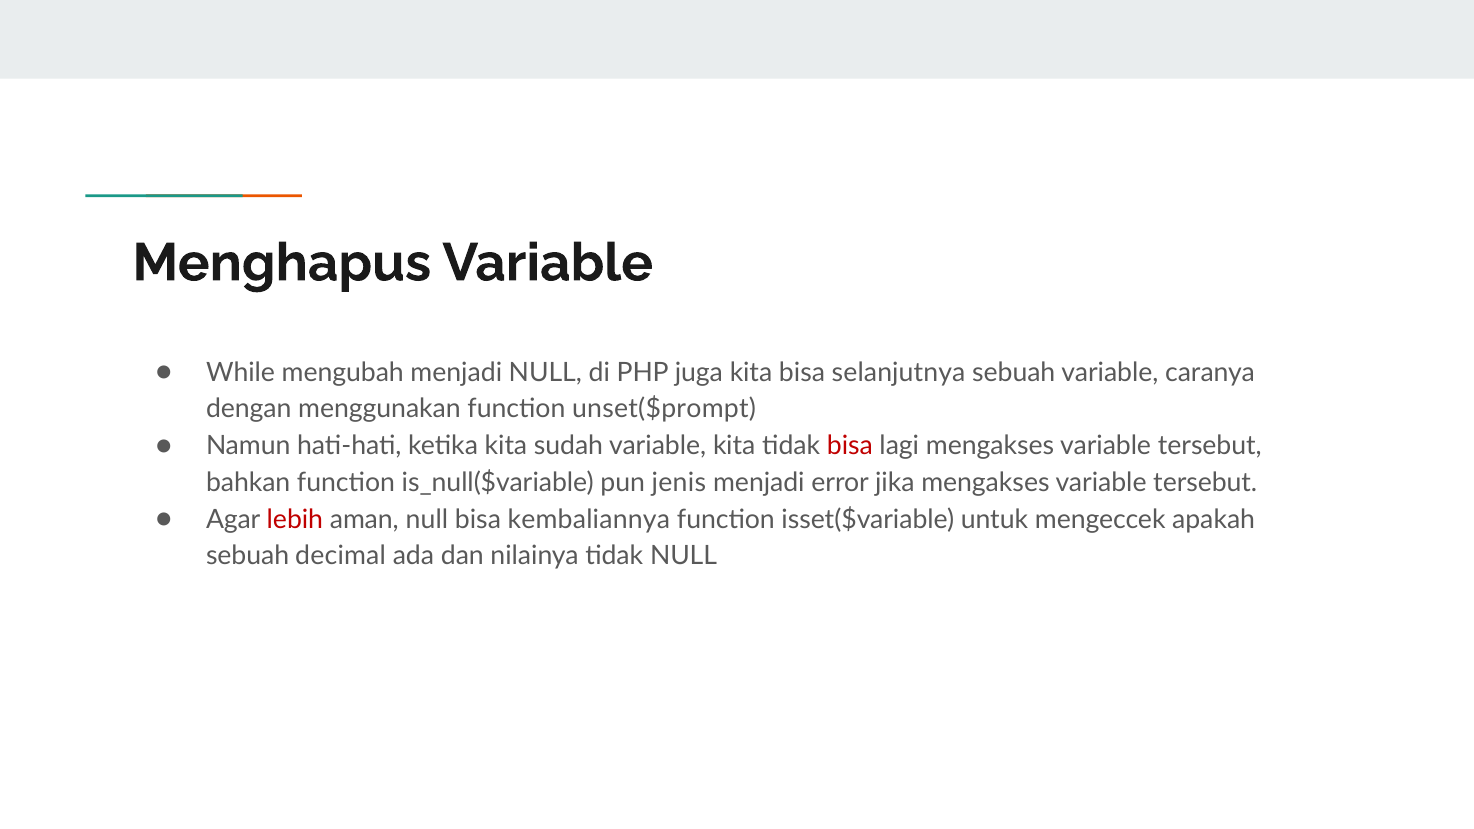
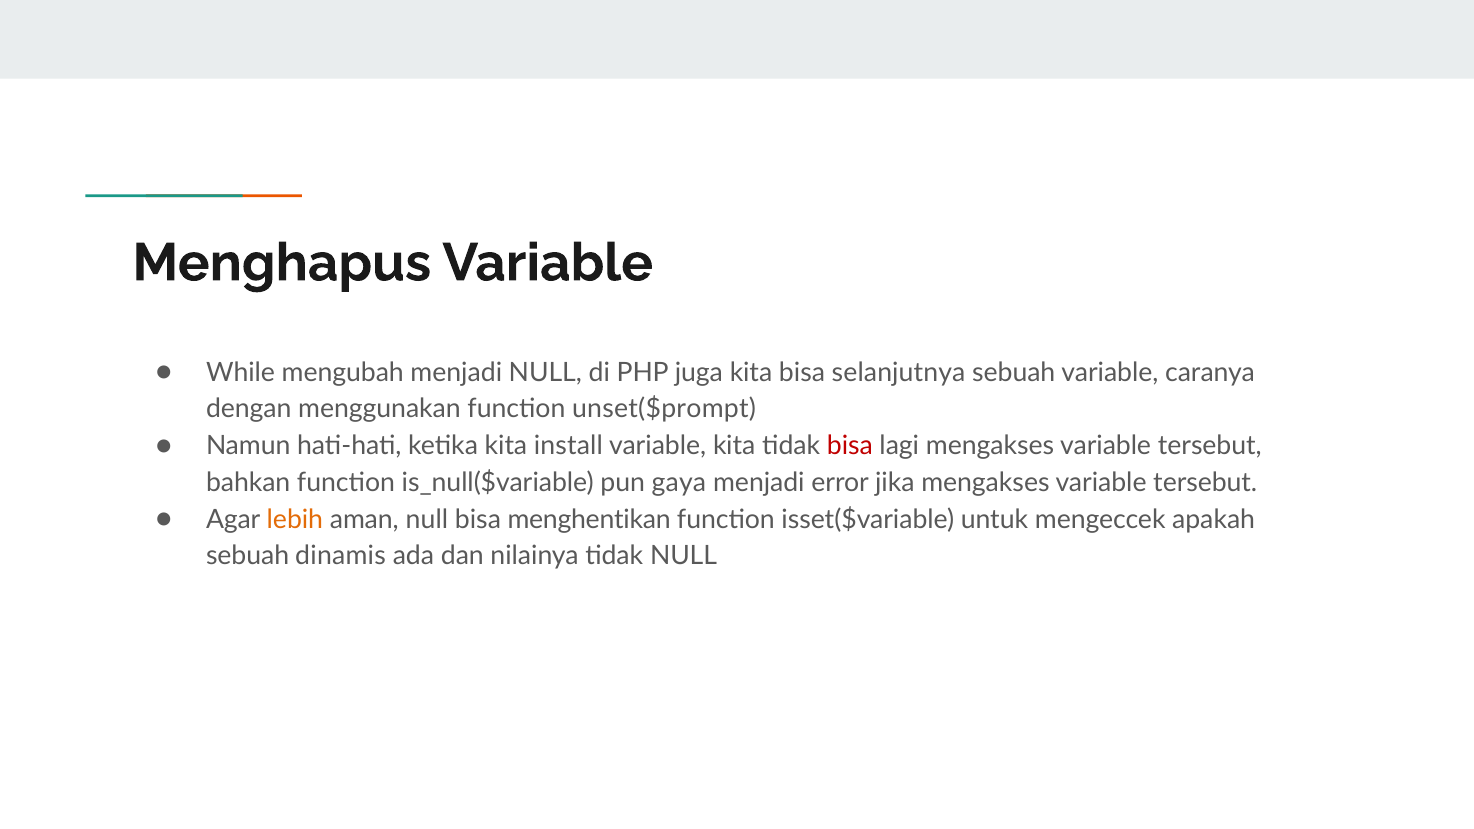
sudah: sudah -> install
jenis: jenis -> gaya
lebih colour: red -> orange
kembaliannya: kembaliannya -> menghentikan
decimal: decimal -> dinamis
